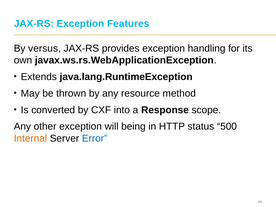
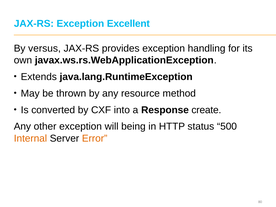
Features: Features -> Excellent
scope: scope -> create
Error colour: blue -> orange
